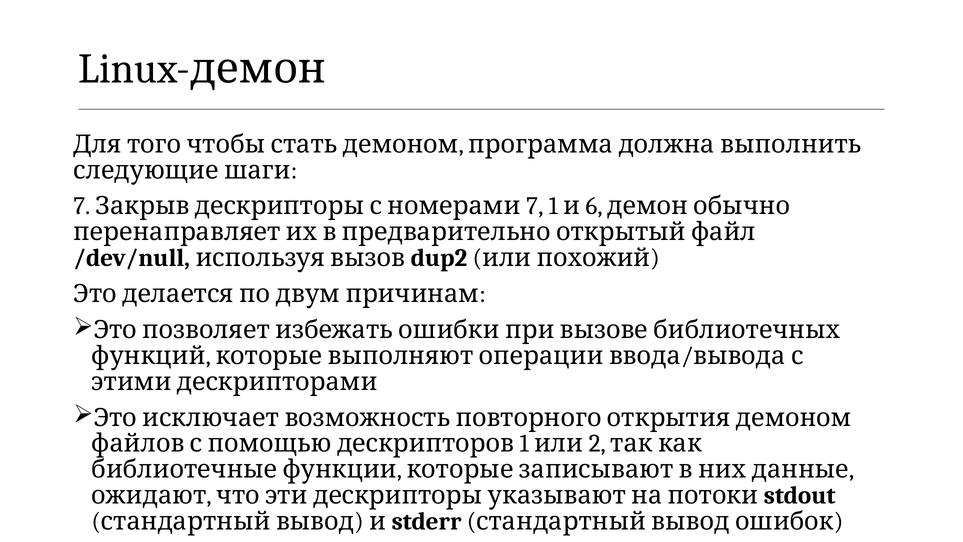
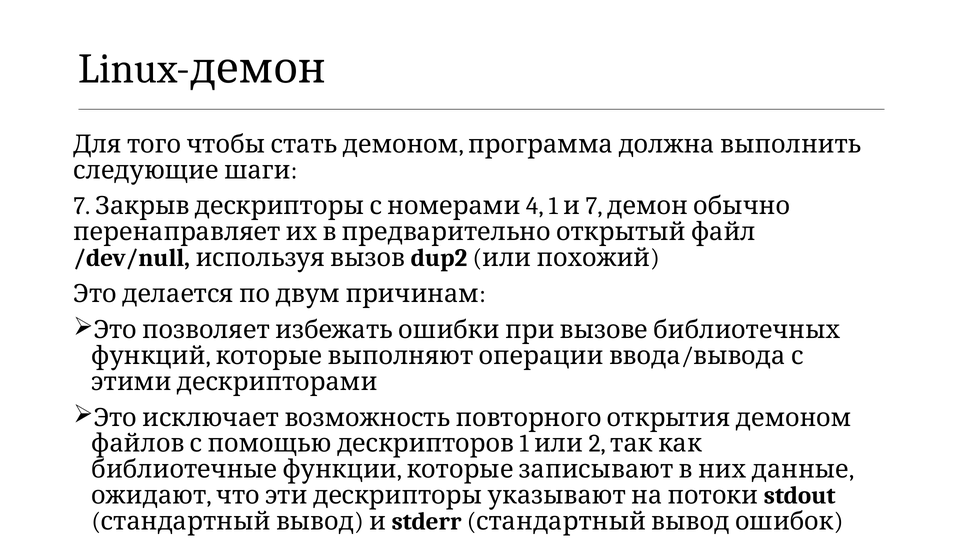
7 7: 7 -> 4
1 6: 6 -> 7
